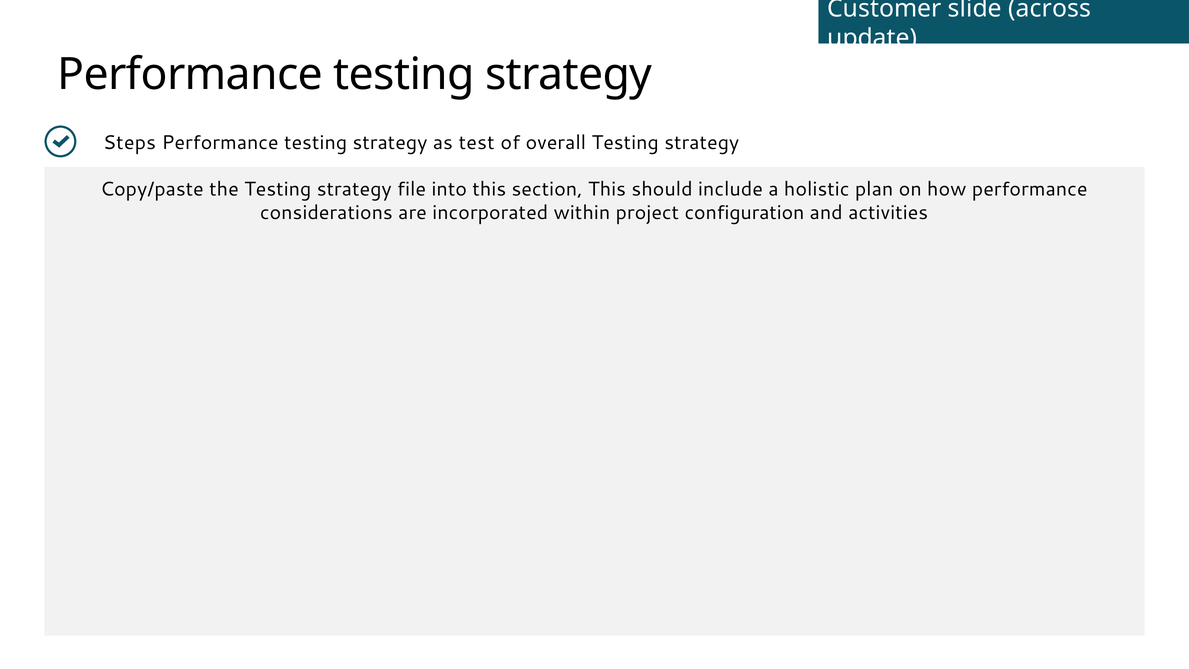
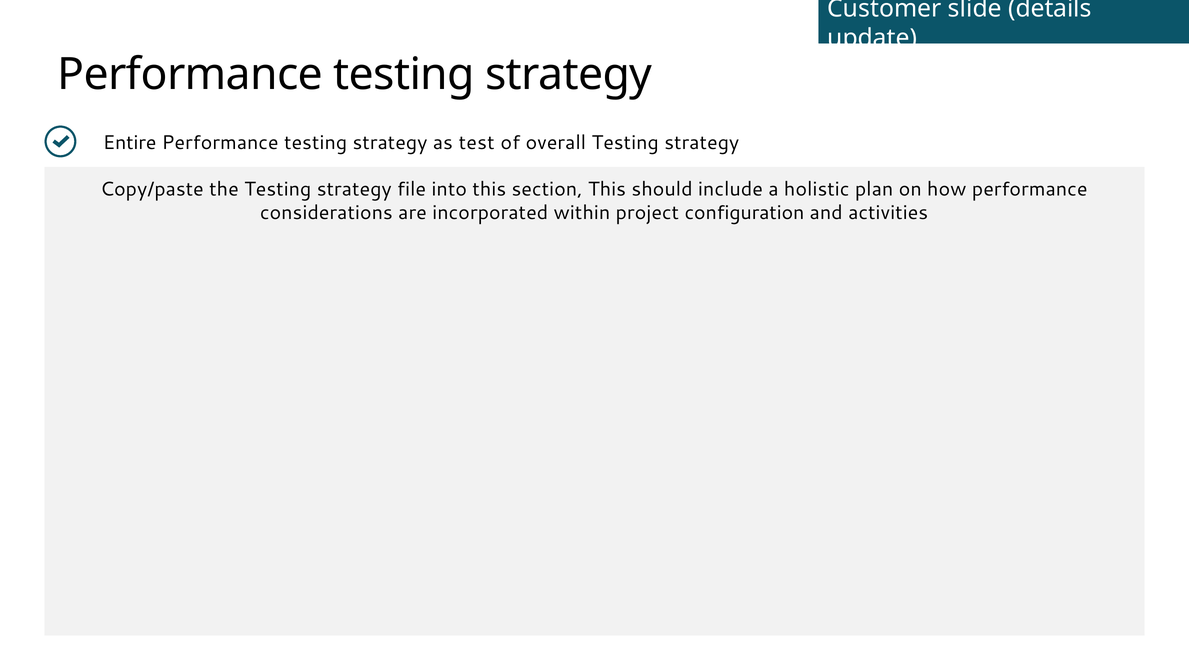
across: across -> details
Steps: Steps -> Entire
